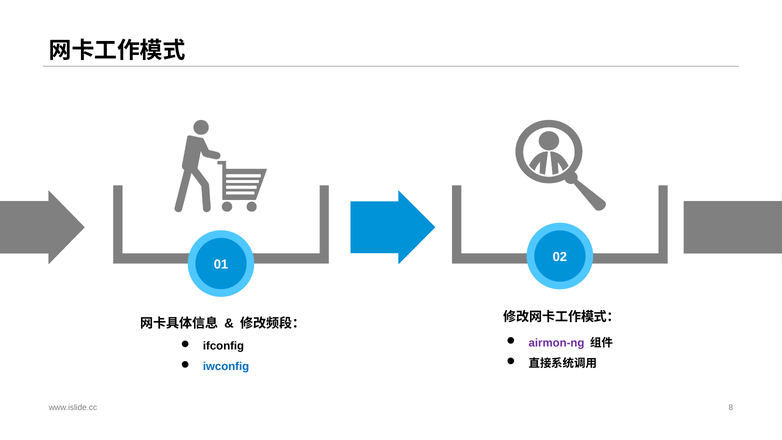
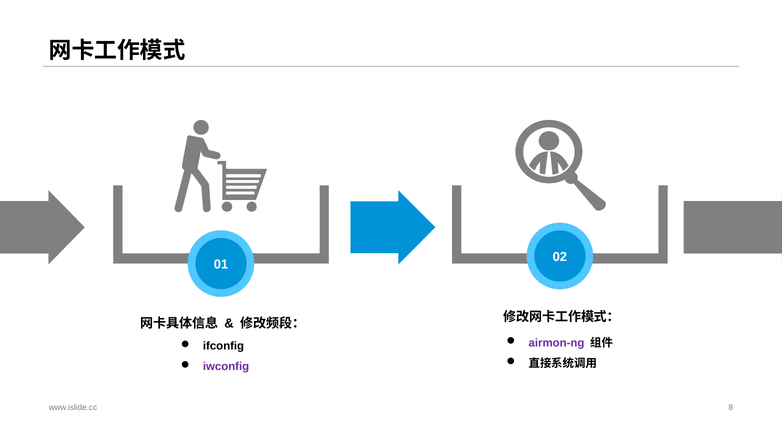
iwconfig colour: blue -> purple
